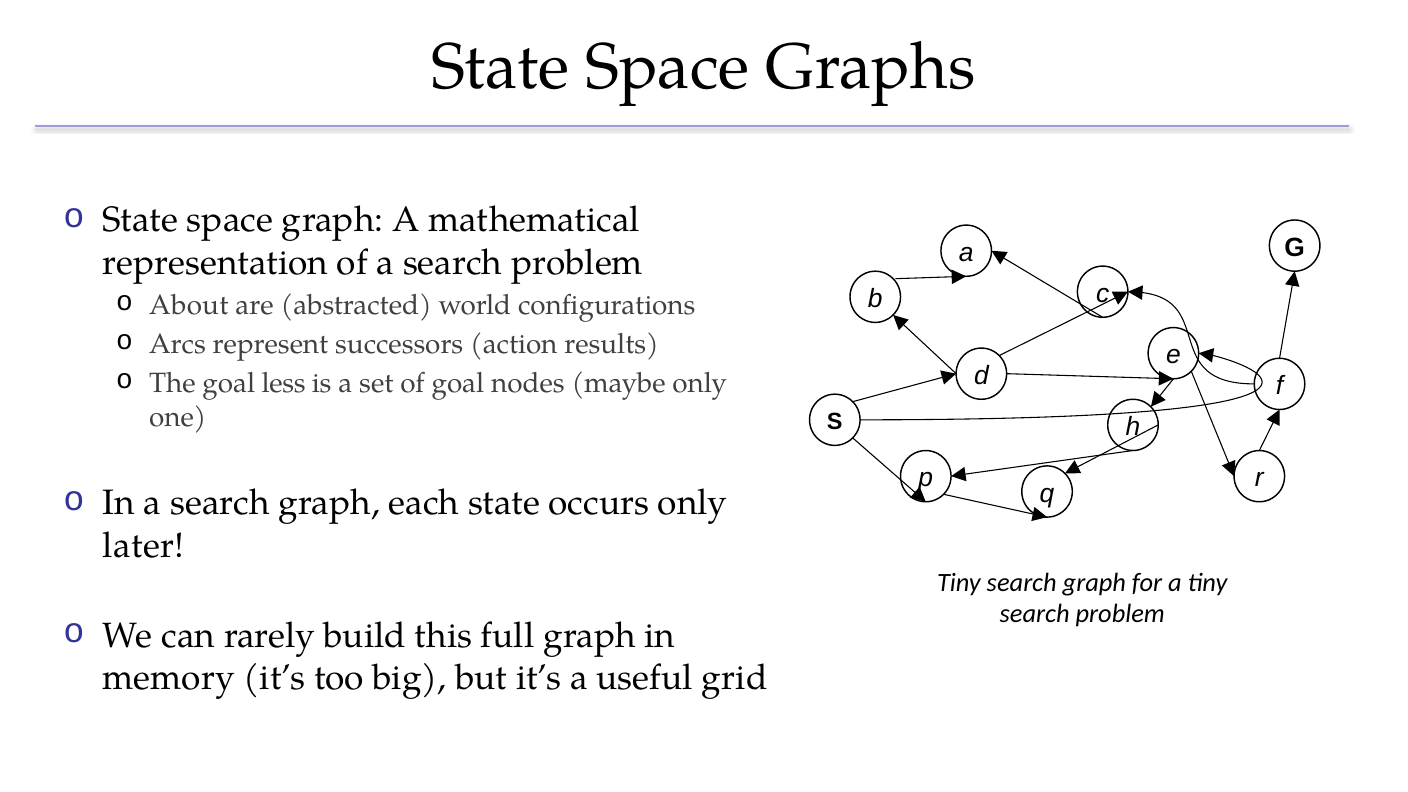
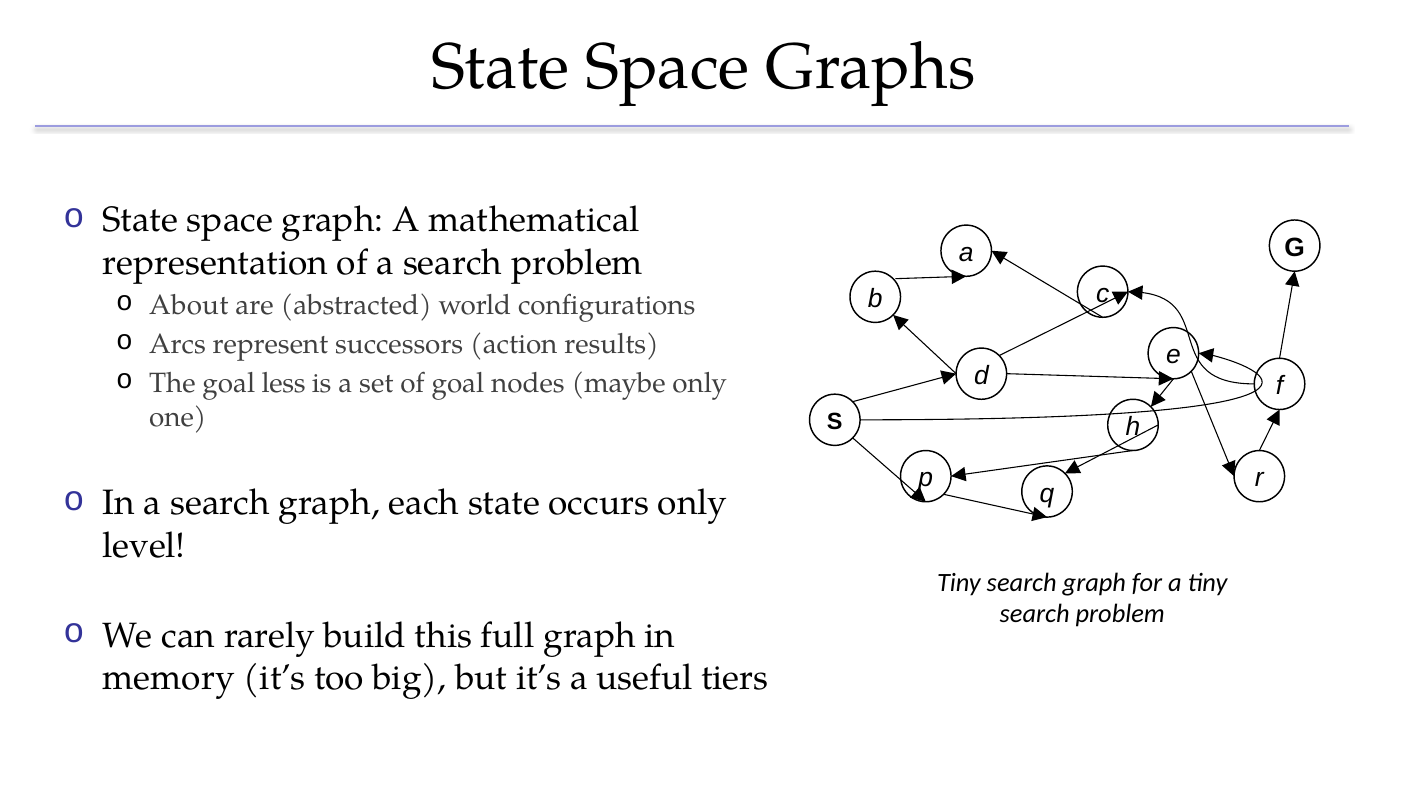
later: later -> level
grid: grid -> tiers
